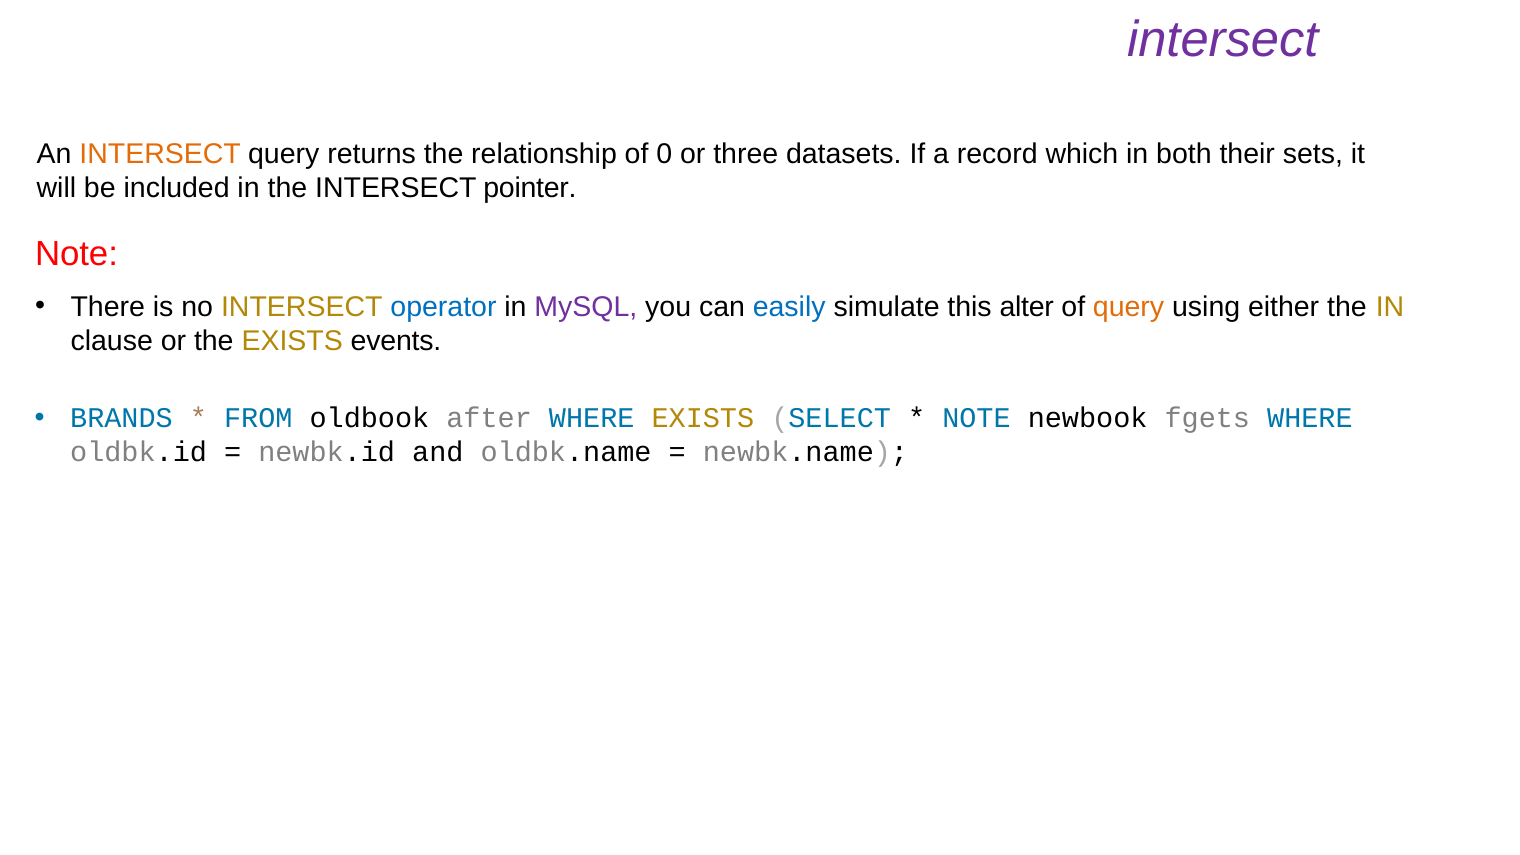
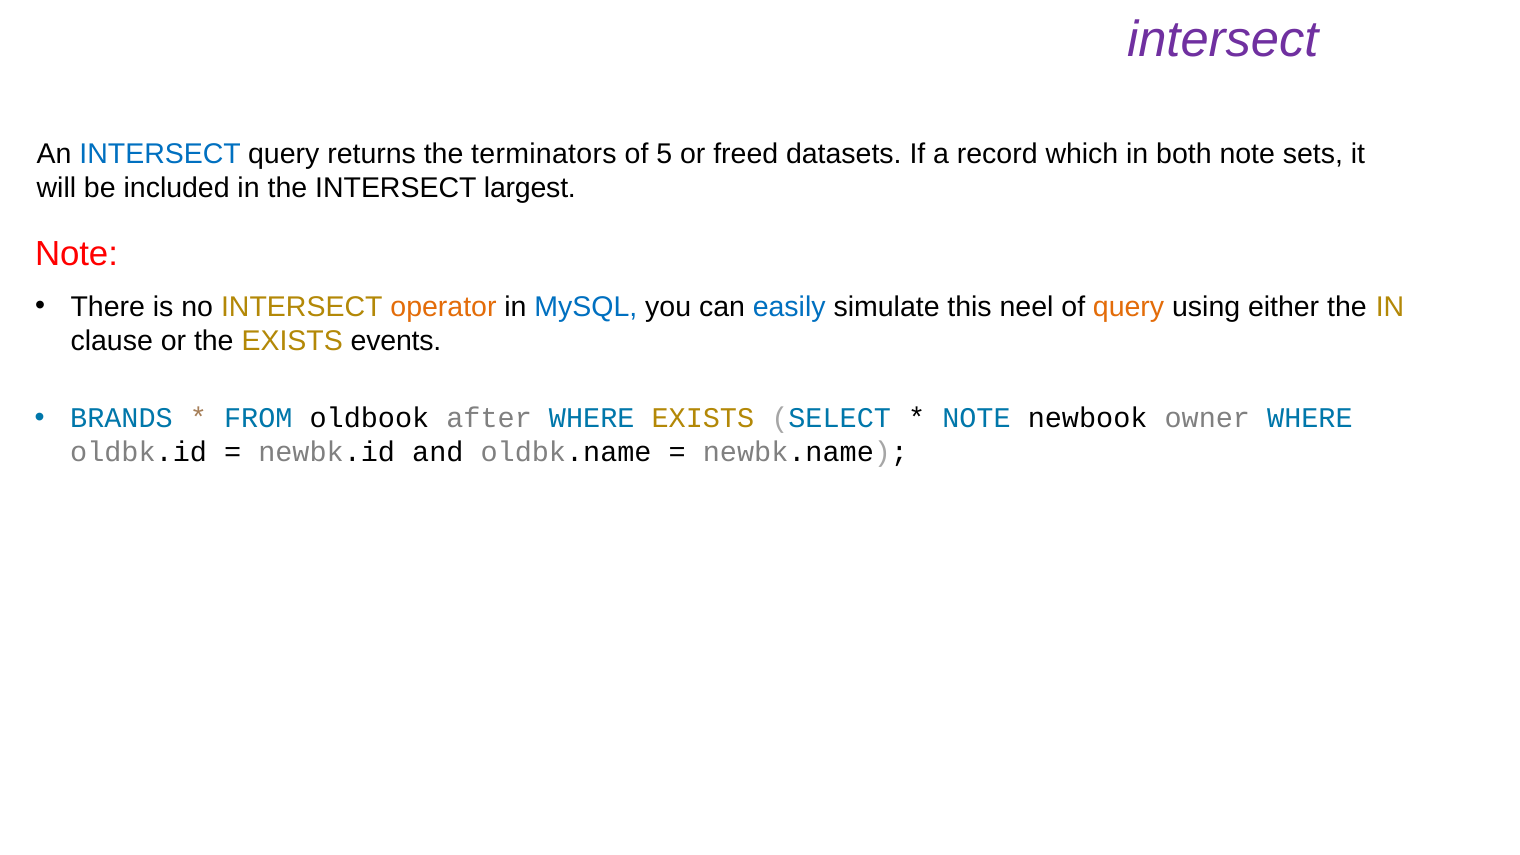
INTERSECT at (160, 154) colour: orange -> blue
relationship: relationship -> terminators
0: 0 -> 5
three: three -> freed
both their: their -> note
pointer: pointer -> largest
operator colour: blue -> orange
MySQL colour: purple -> blue
alter: alter -> neel
fgets: fgets -> owner
